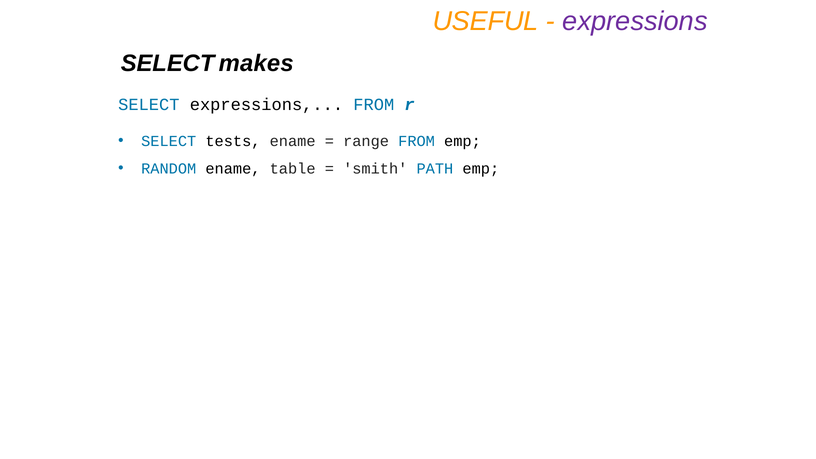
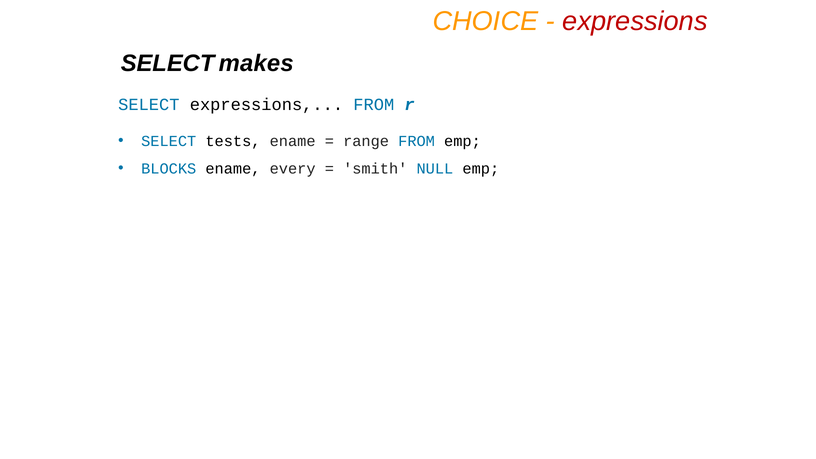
USEFUL: USEFUL -> CHOICE
expressions at (635, 21) colour: purple -> red
RANDOM: RANDOM -> BLOCKS
table: table -> every
PATH: PATH -> NULL
